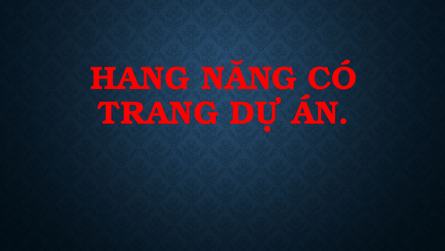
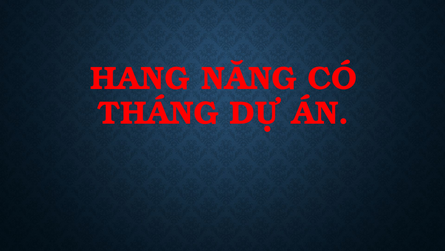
TRANG: TRANG -> THÁNG
